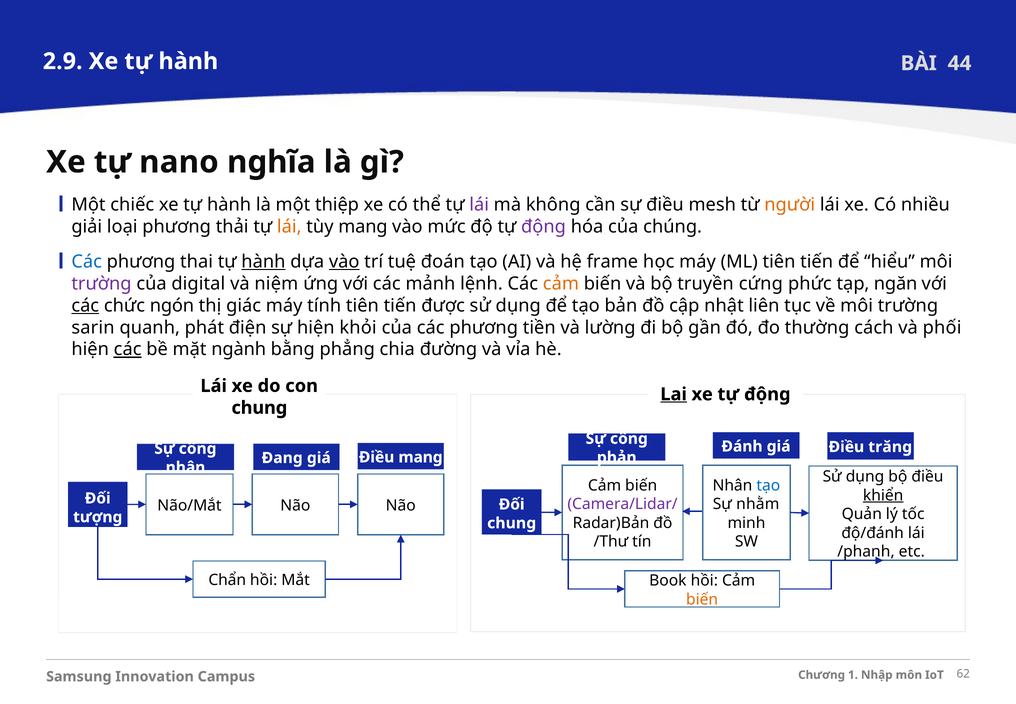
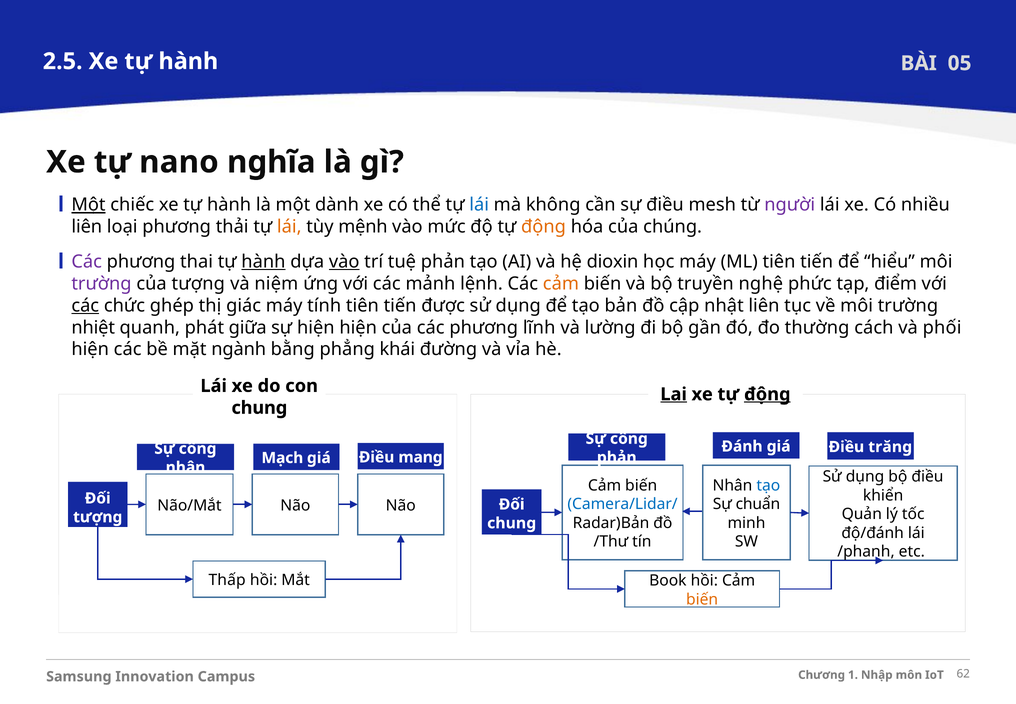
2.9: 2.9 -> 2.5
44: 44 -> 05
Một at (88, 205) underline: none -> present
thiệp: thiệp -> dành
lái at (479, 205) colour: purple -> blue
người colour: orange -> purple
giải at (87, 227): giải -> liên
tùy mang: mang -> mệnh
động at (544, 227) colour: purple -> orange
Các at (87, 262) colour: blue -> purple
tuệ đoán: đoán -> phản
frame: frame -> dioxin
của digital: digital -> tượng
cứng: cứng -> nghệ
ngăn: ngăn -> điểm
ngón: ngón -> ghép
sarin: sarin -> nhiệt
điện: điện -> giữa
hiện khỏi: khỏi -> hiện
tiền: tiền -> lĩnh
các at (128, 349) underline: present -> none
chia: chia -> khái
động at (767, 394) underline: none -> present
Đang: Đang -> Mạch
khiển underline: present -> none
Camera/Lidar/ colour: purple -> blue
nhằm: nhằm -> chuẩn
Chẩn: Chẩn -> Thấp
